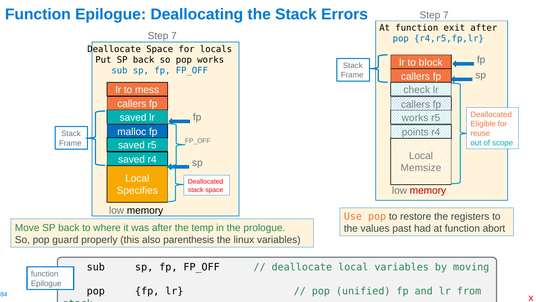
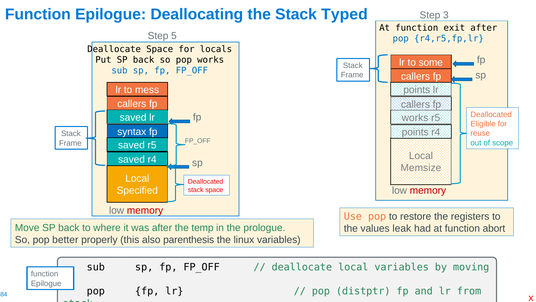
Errors: Errors -> Typed
7 at (446, 15): 7 -> 3
7 at (174, 36): 7 -> 5
block: block -> some
check at (417, 90): check -> points
malloc: malloc -> syntax
Specifies: Specifies -> Specified
memory at (145, 210) colour: black -> red
past: past -> leak
guard: guard -> better
unified: unified -> distptr
